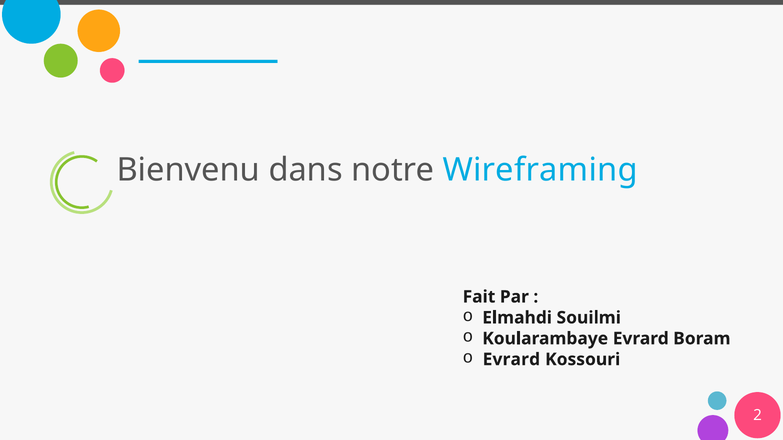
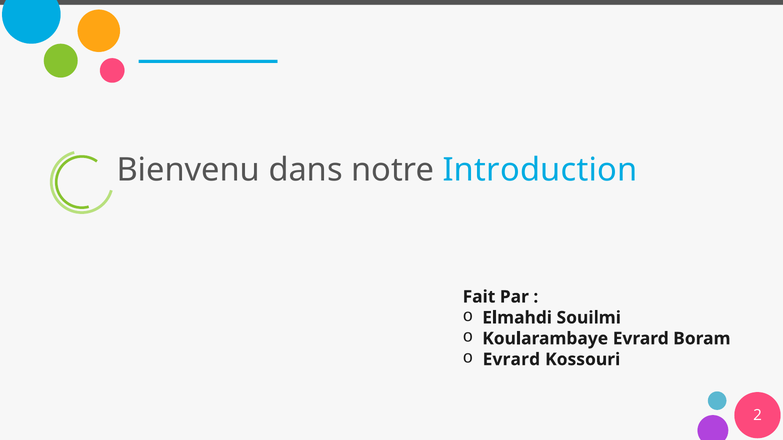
Wireframing: Wireframing -> Introduction
